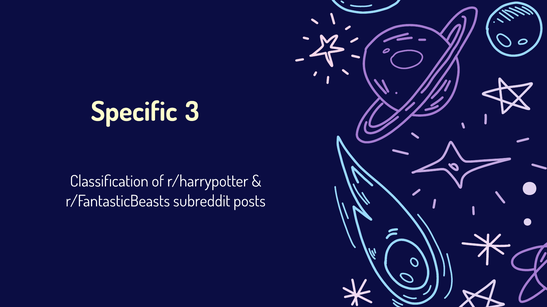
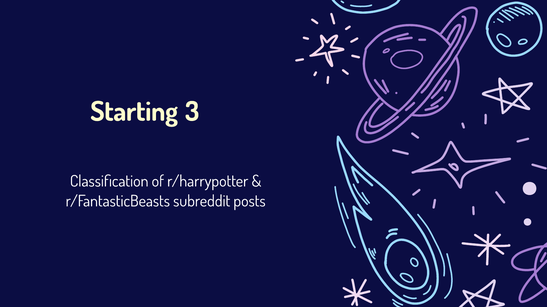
Specific: Specific -> Starting
